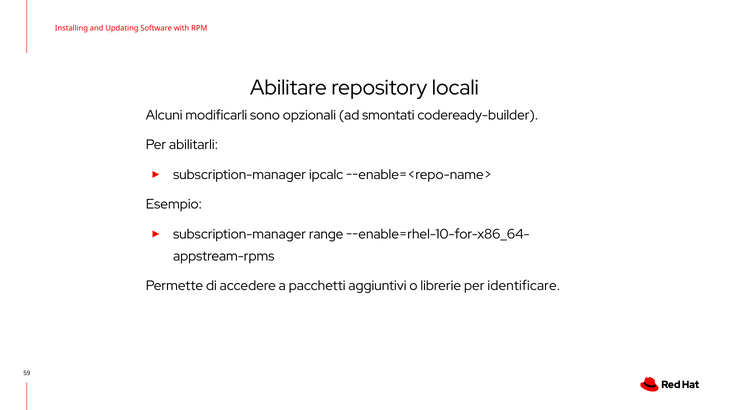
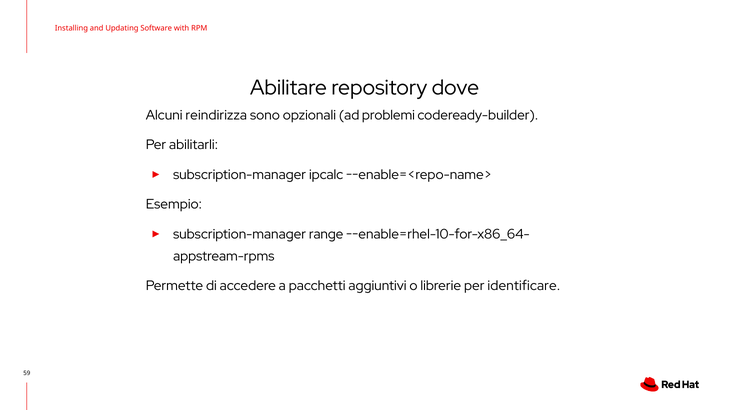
locali: locali -> dove
modificarli: modificarli -> reindirizza
smontati: smontati -> problemi
